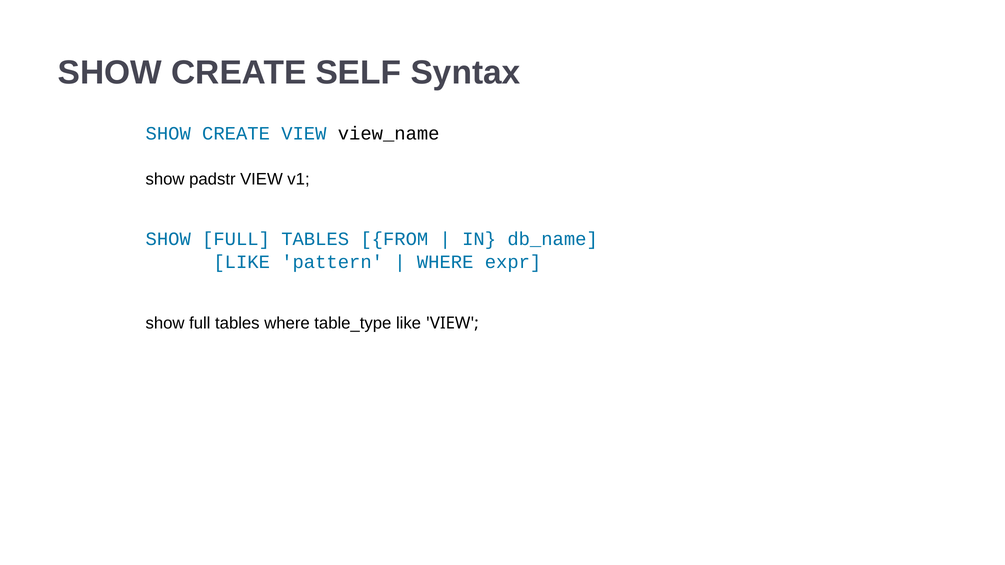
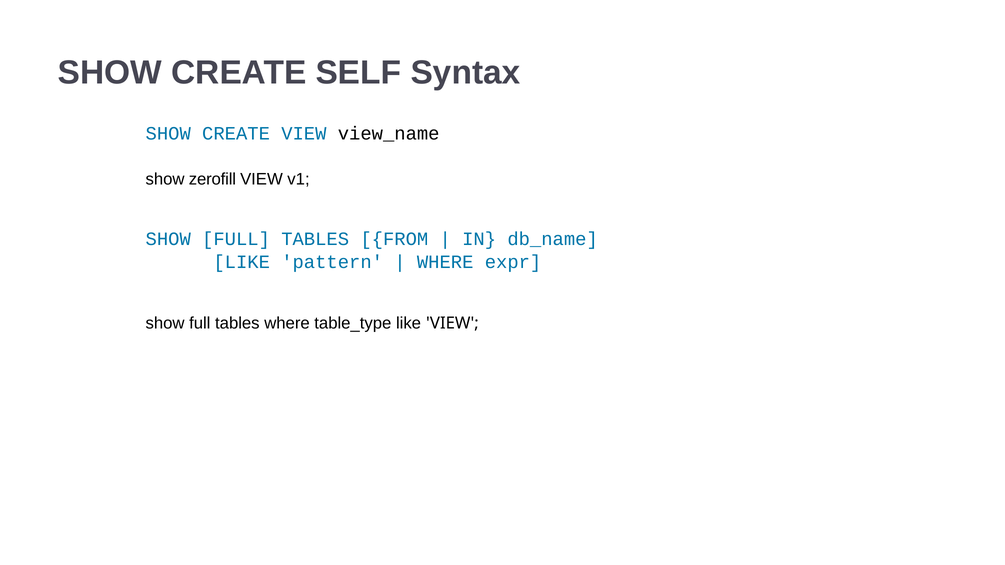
padstr: padstr -> zerofill
